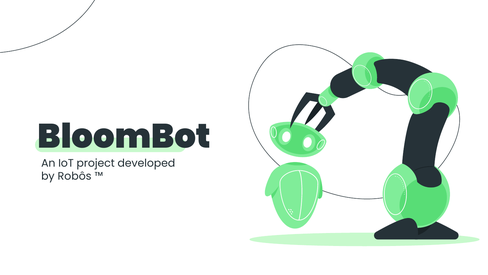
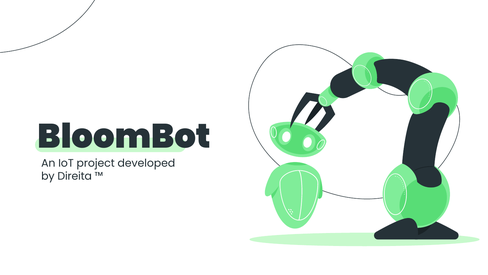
Robôs: Robôs -> Direita
